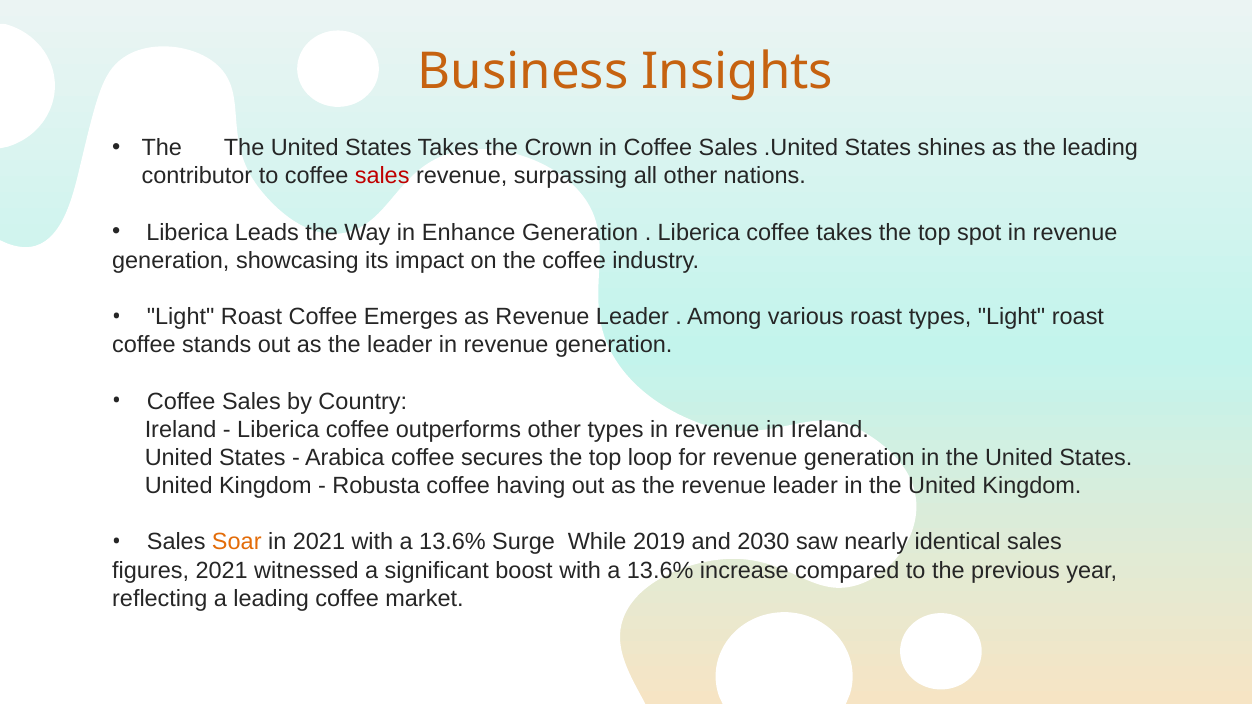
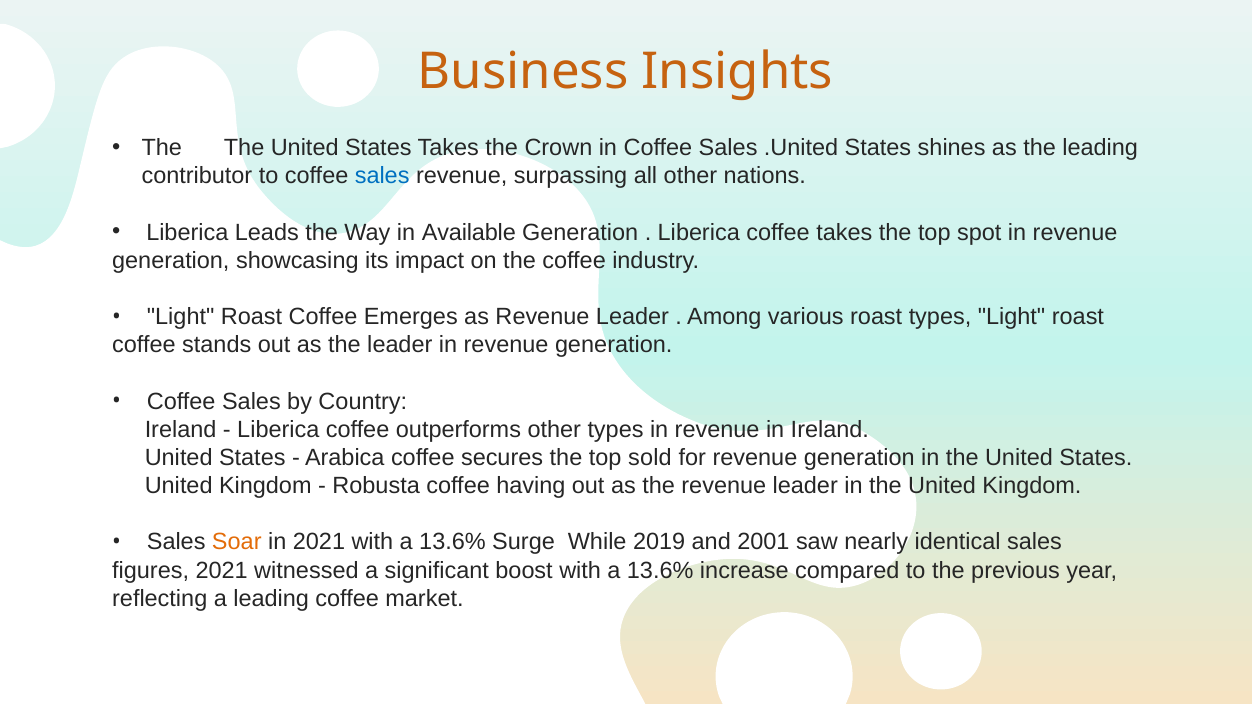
sales at (382, 176) colour: red -> blue
Enhance: Enhance -> Available
loop: loop -> sold
2030: 2030 -> 2001
